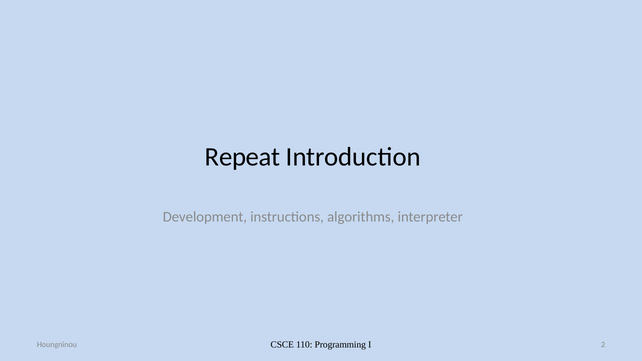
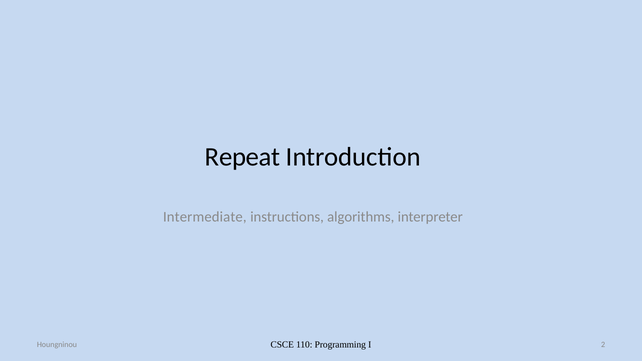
Development: Development -> Intermediate
